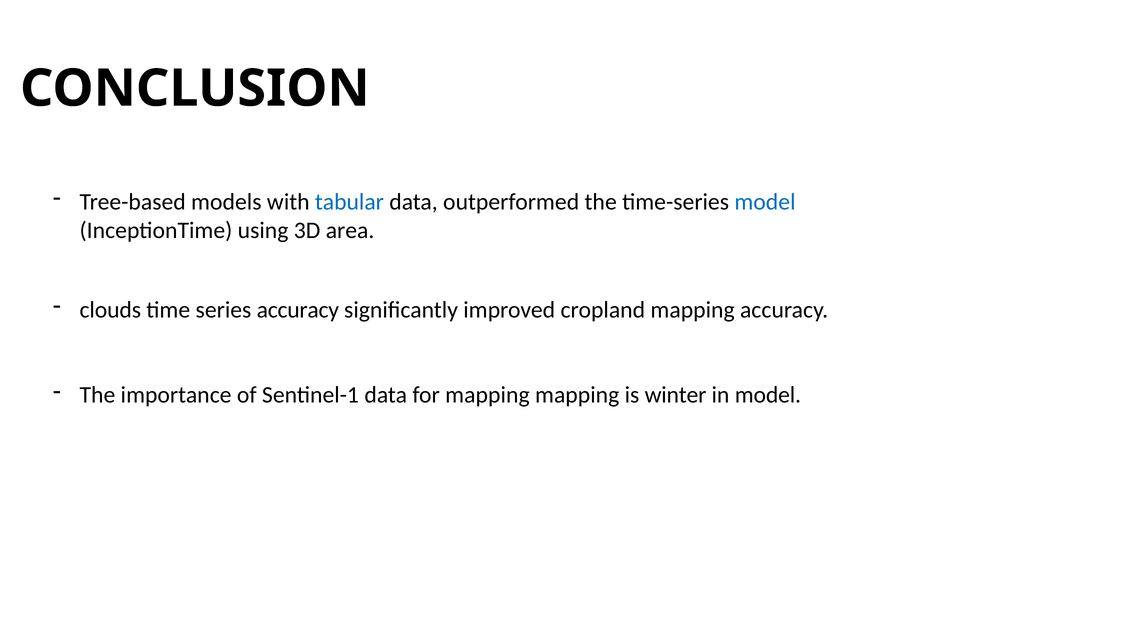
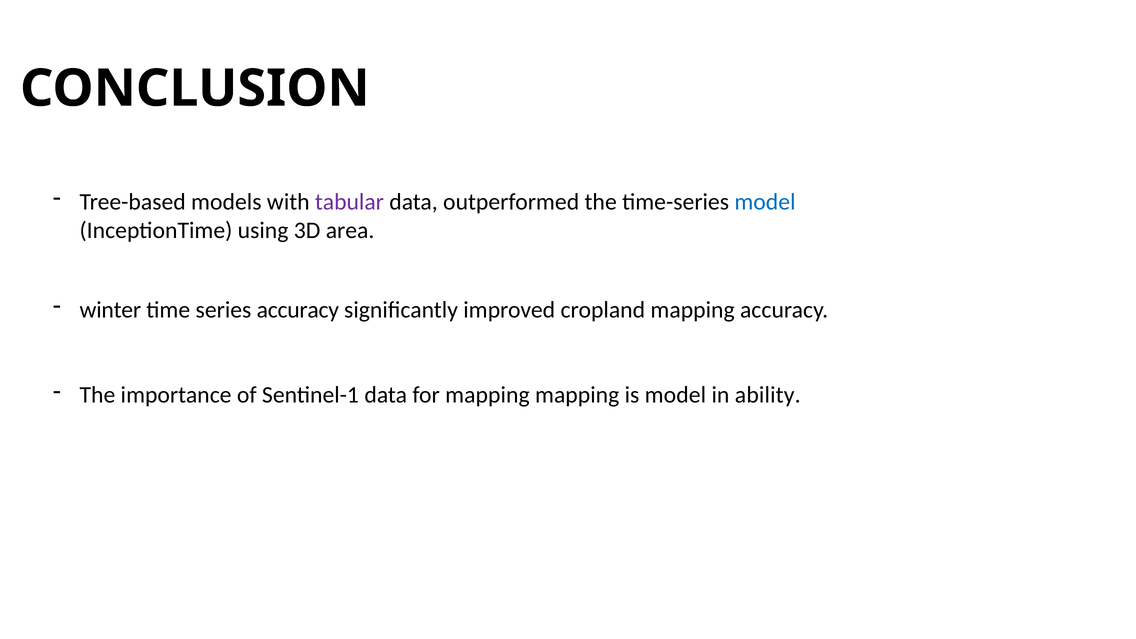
tabular colour: blue -> purple
clouds: clouds -> winter
is winter: winter -> model
in model: model -> ability
